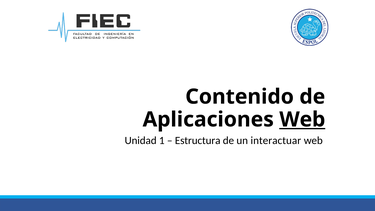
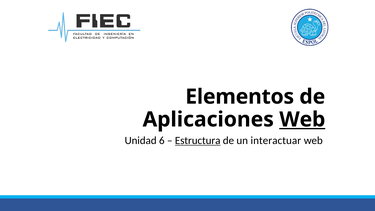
Contenido: Contenido -> Elementos
1: 1 -> 6
Estructura underline: none -> present
